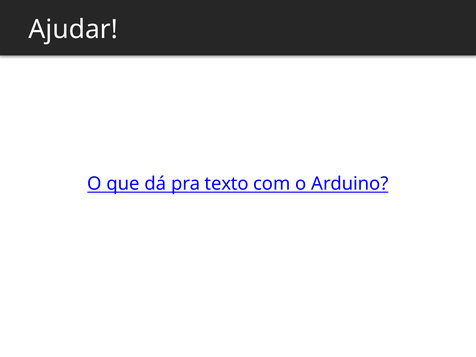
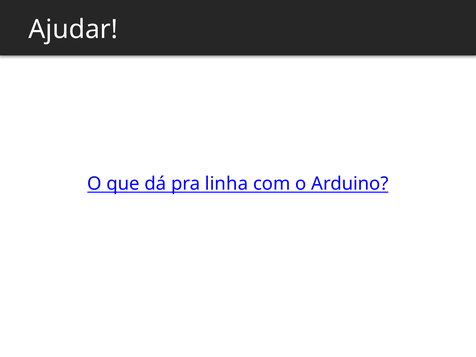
texto: texto -> linha
